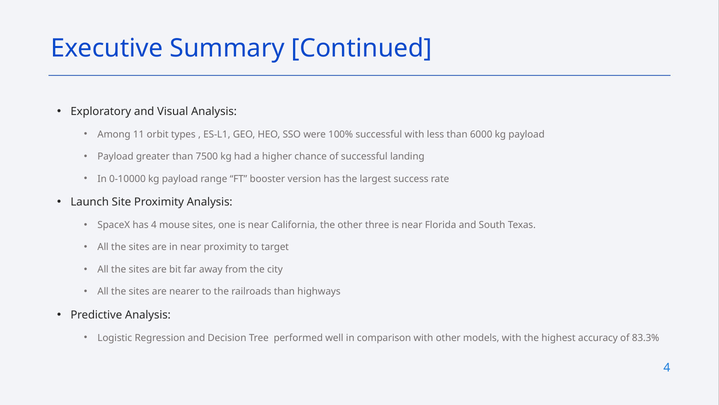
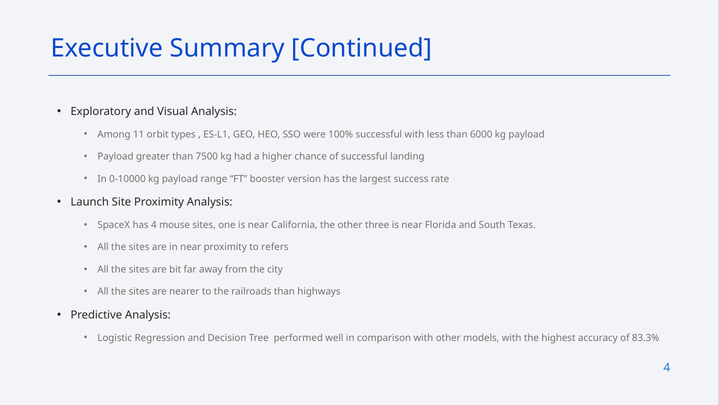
target: target -> refers
